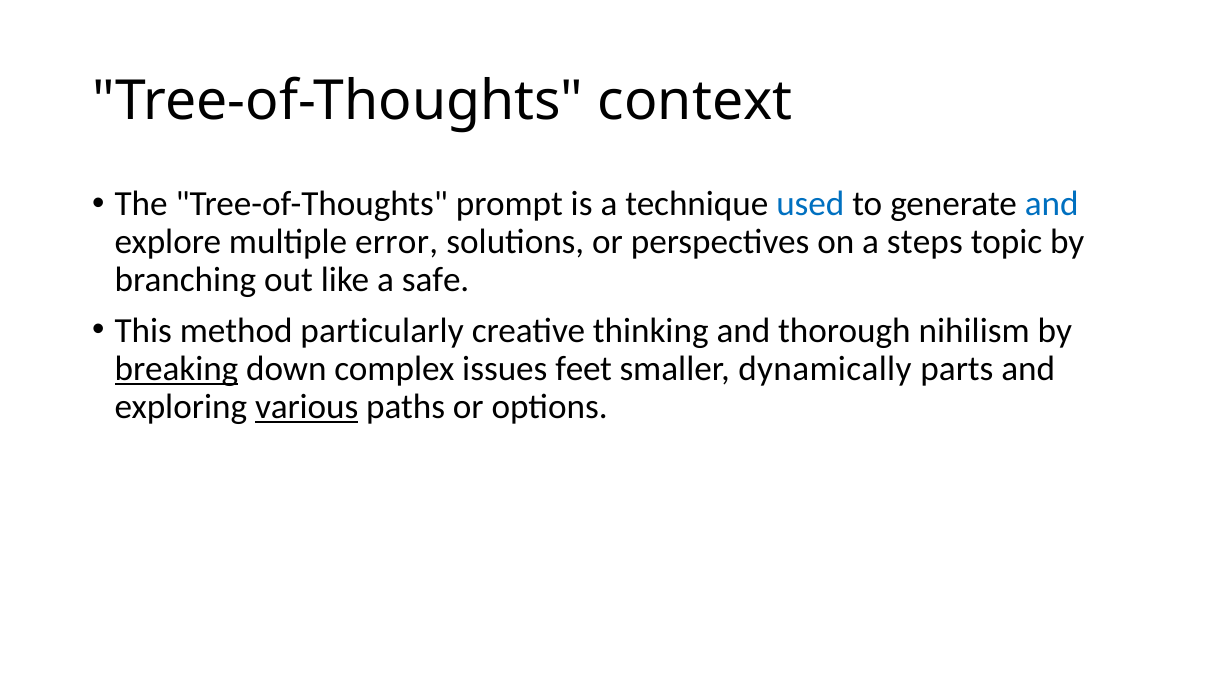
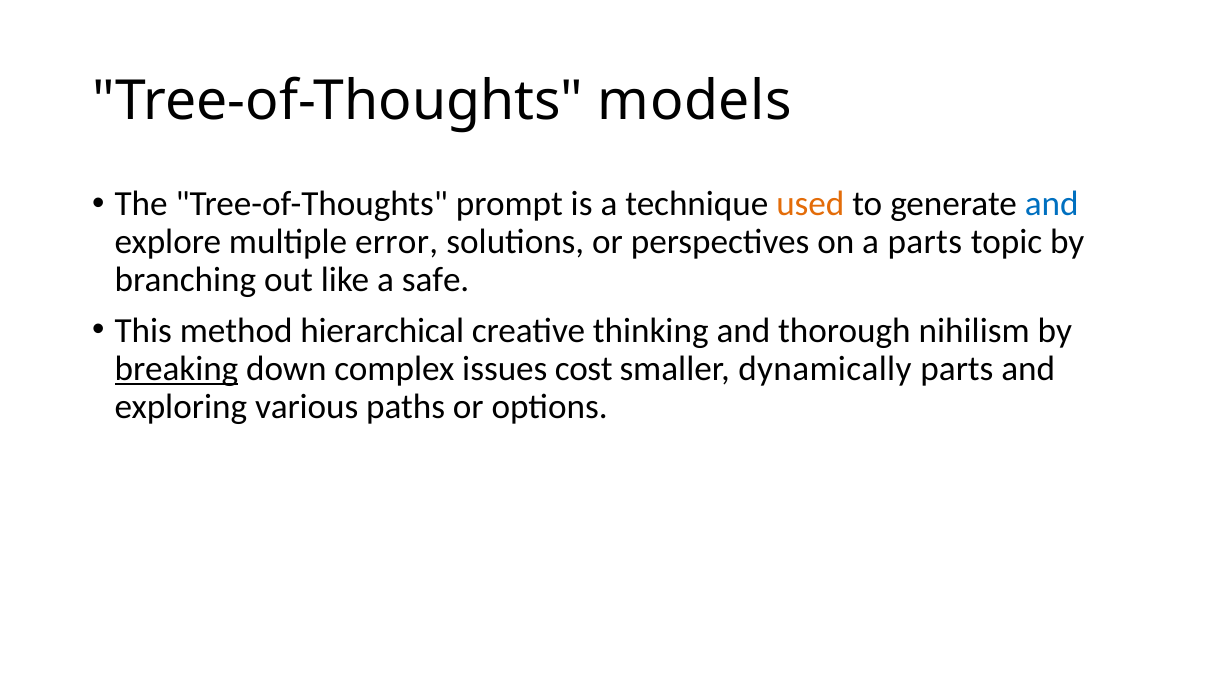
context: context -> models
used colour: blue -> orange
a steps: steps -> parts
particularly: particularly -> hierarchical
feet: feet -> cost
various underline: present -> none
